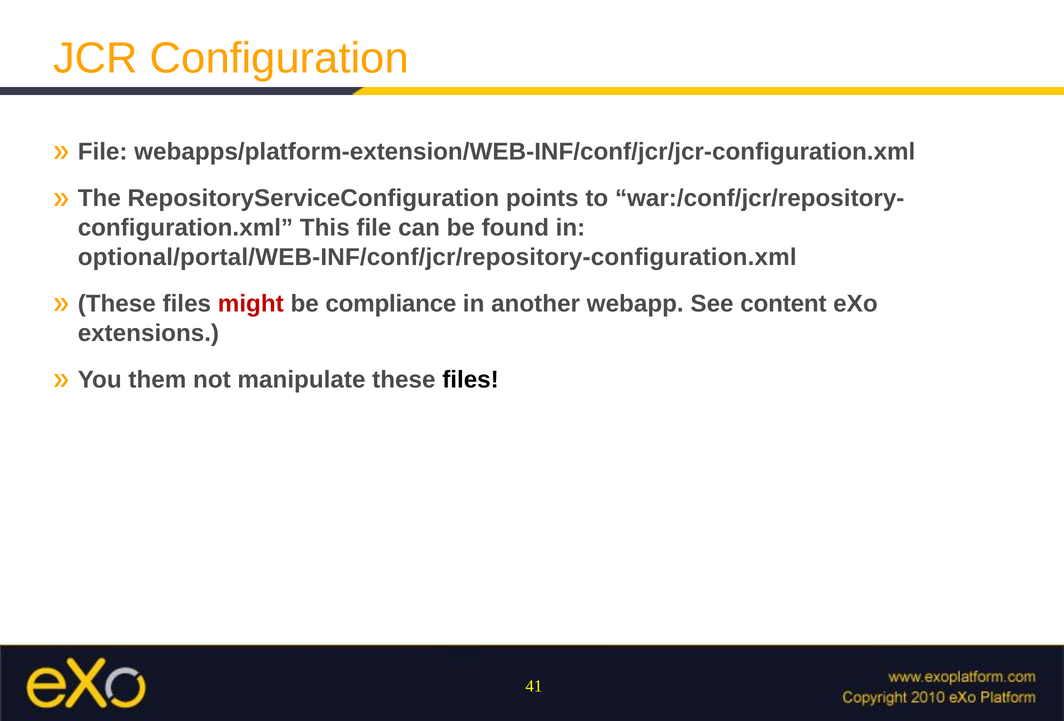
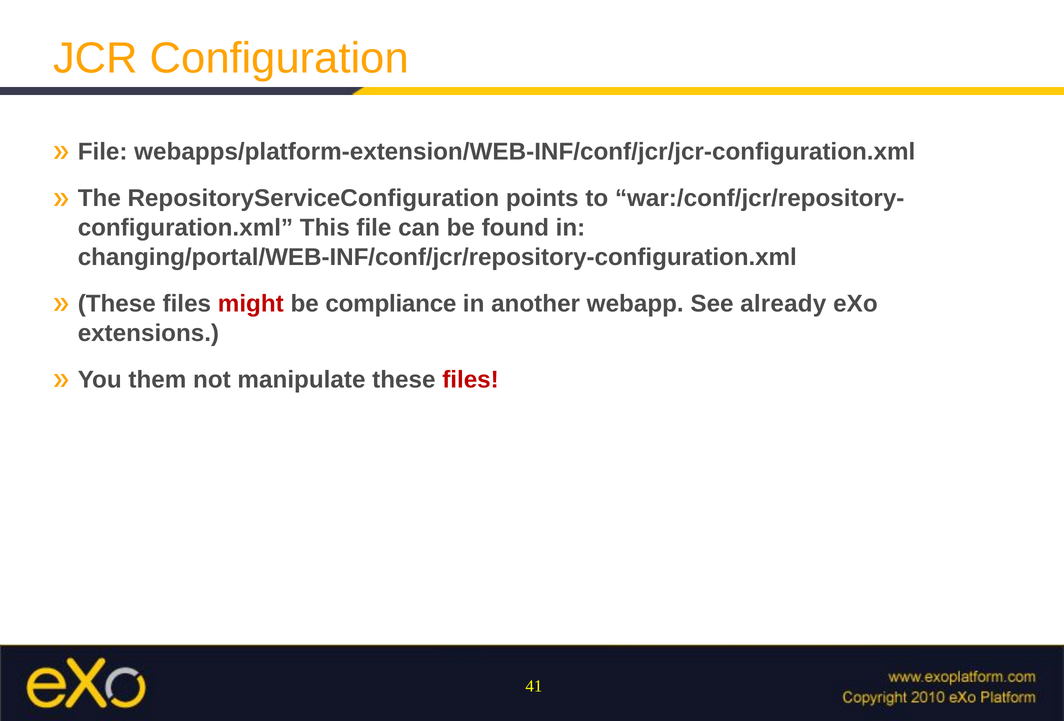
optional/portal/WEB-INF/conf/jcr/repository-configuration.xml: optional/portal/WEB-INF/conf/jcr/repository-configuration.xml -> changing/portal/WEB-INF/conf/jcr/repository-configuration.xml
content: content -> already
files at (471, 380) colour: black -> red
